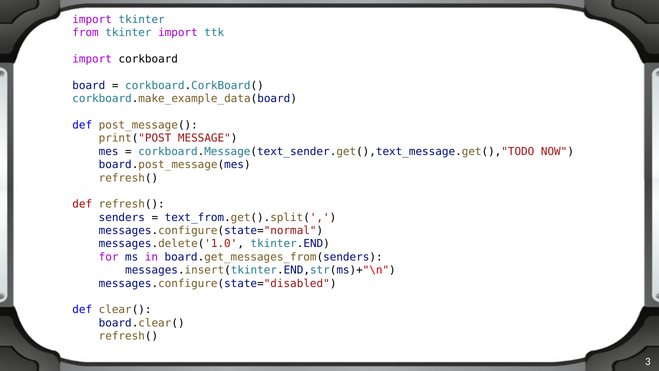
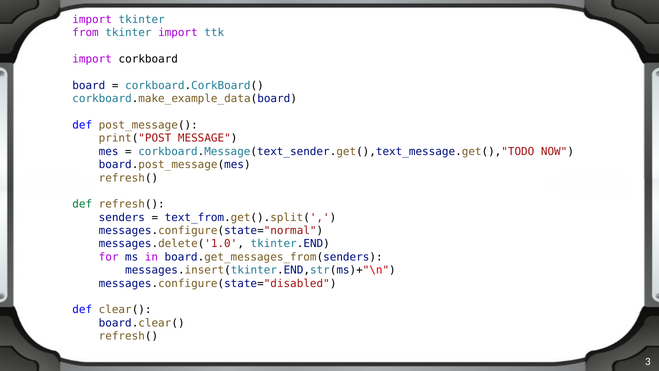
def at (82, 204) colour: red -> green
